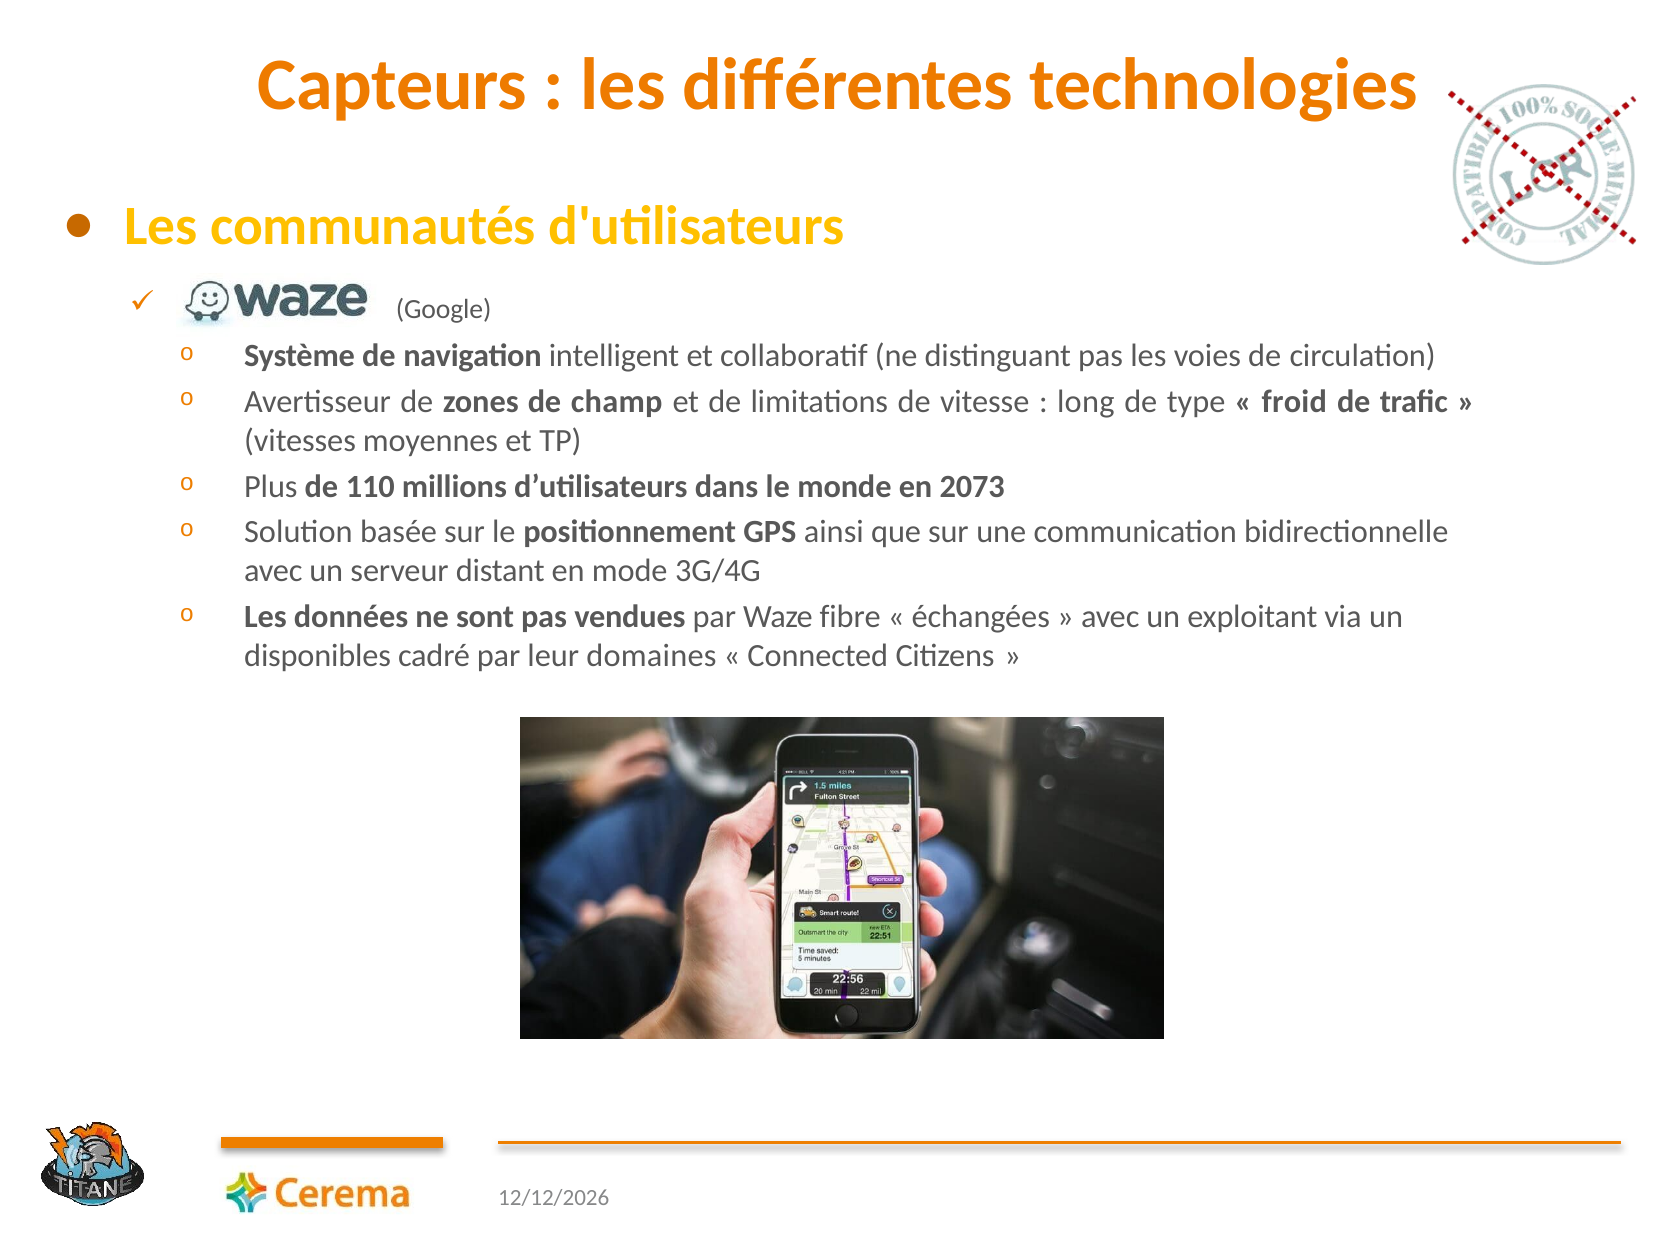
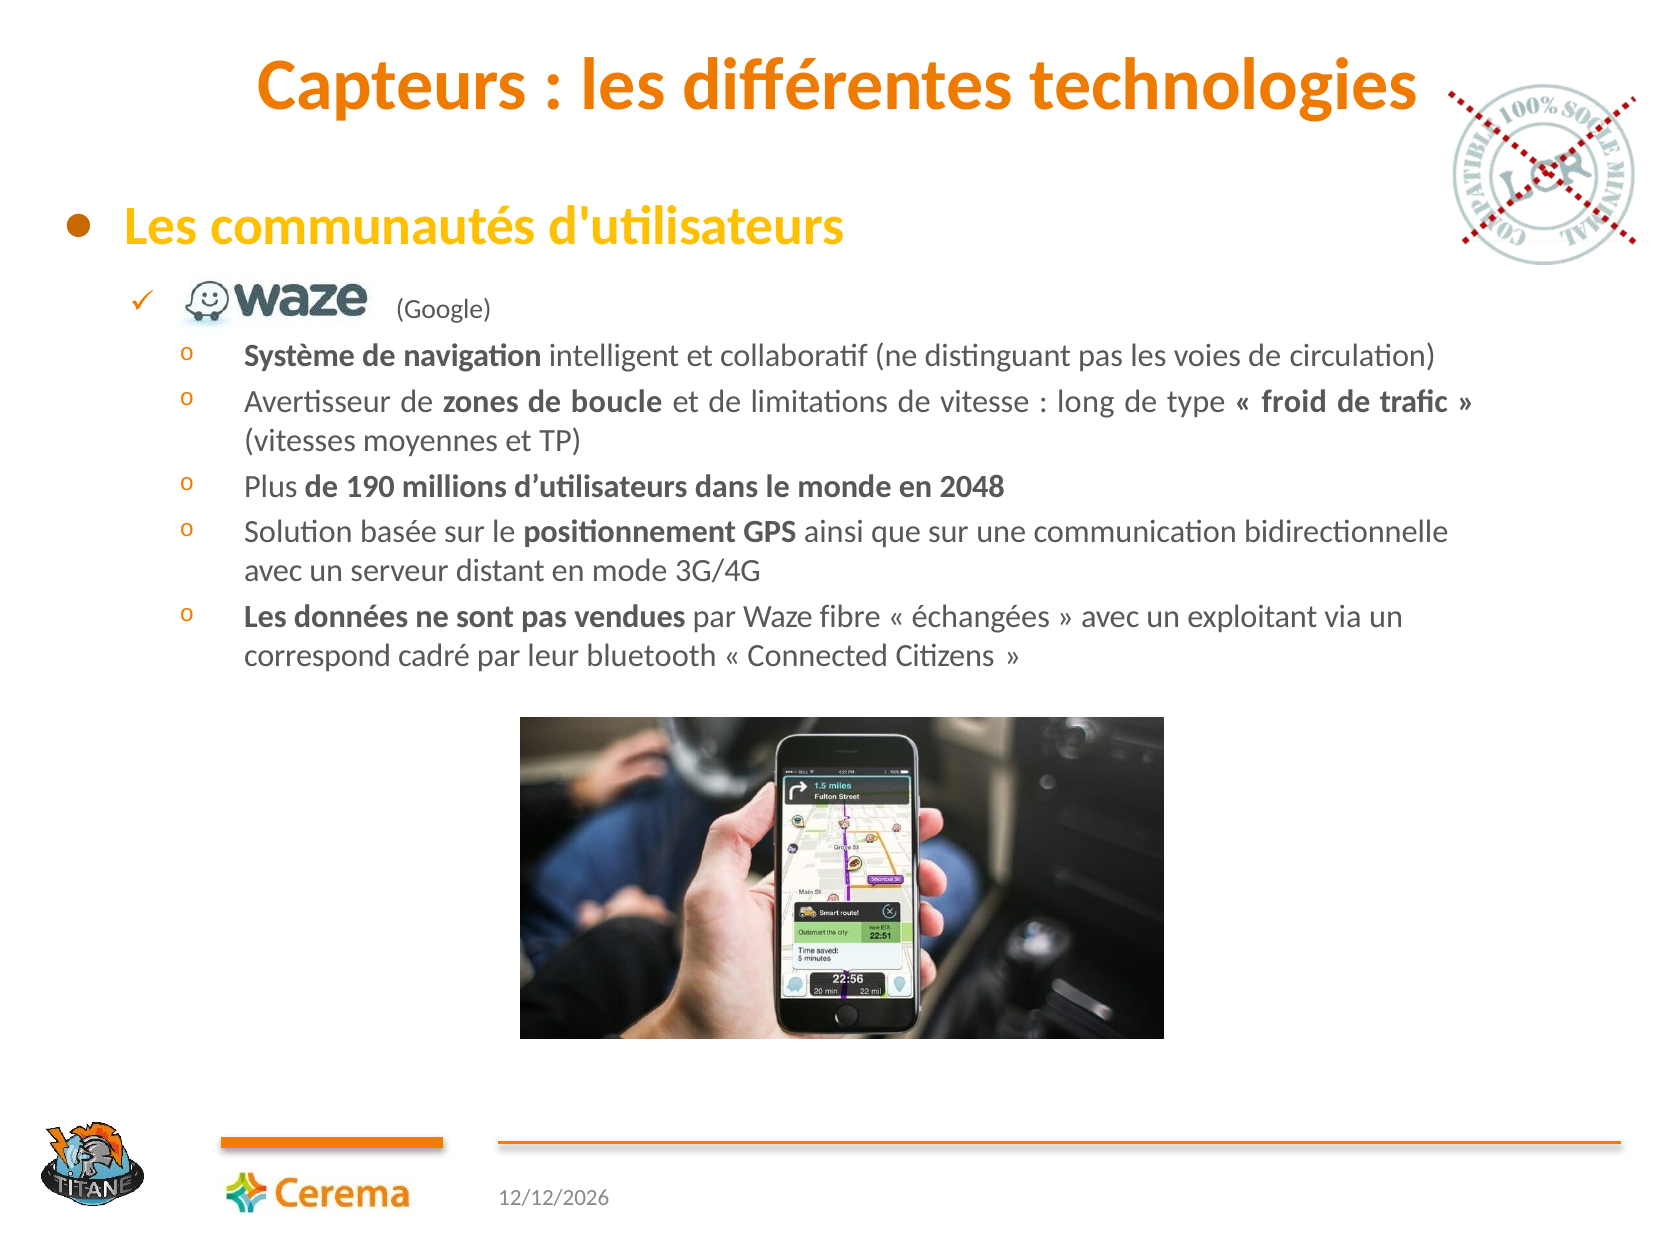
champ: champ -> boucle
110: 110 -> 190
2073: 2073 -> 2048
disponibles: disponibles -> correspond
domaines: domaines -> bluetooth
